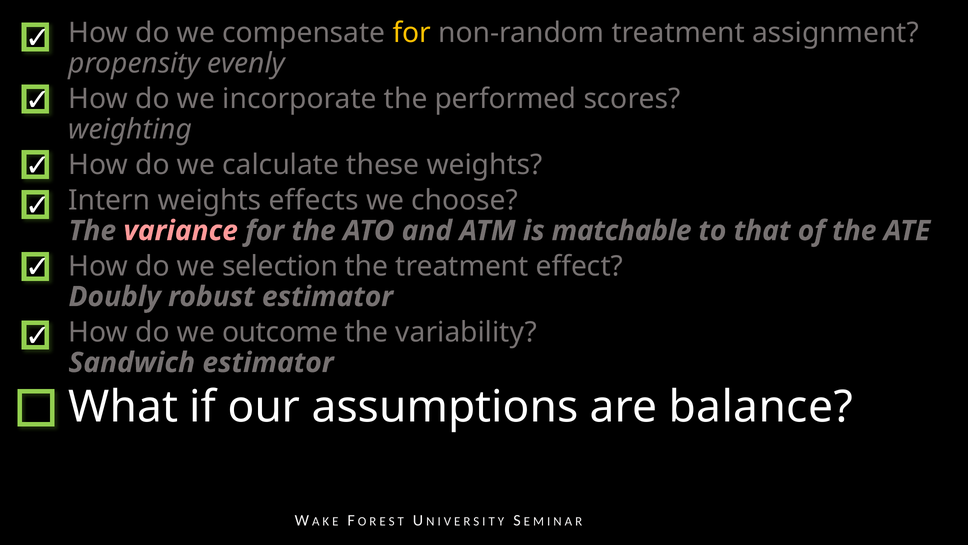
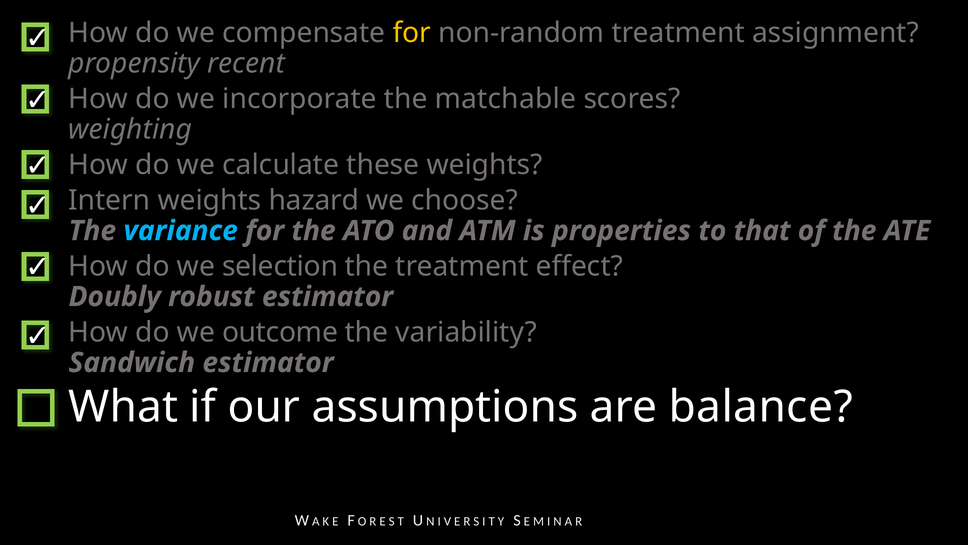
evenly: evenly -> recent
performed: performed -> matchable
effects: effects -> hazard
variance colour: pink -> light blue
matchable: matchable -> properties
